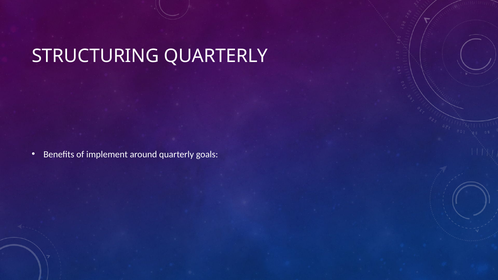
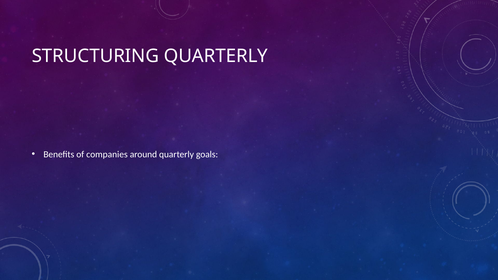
implement: implement -> companies
